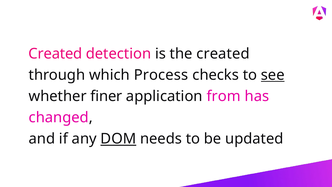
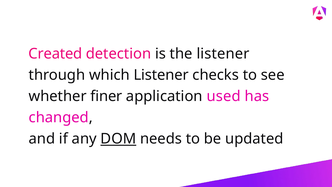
the created: created -> listener
which Process: Process -> Listener
see underline: present -> none
from: from -> used
